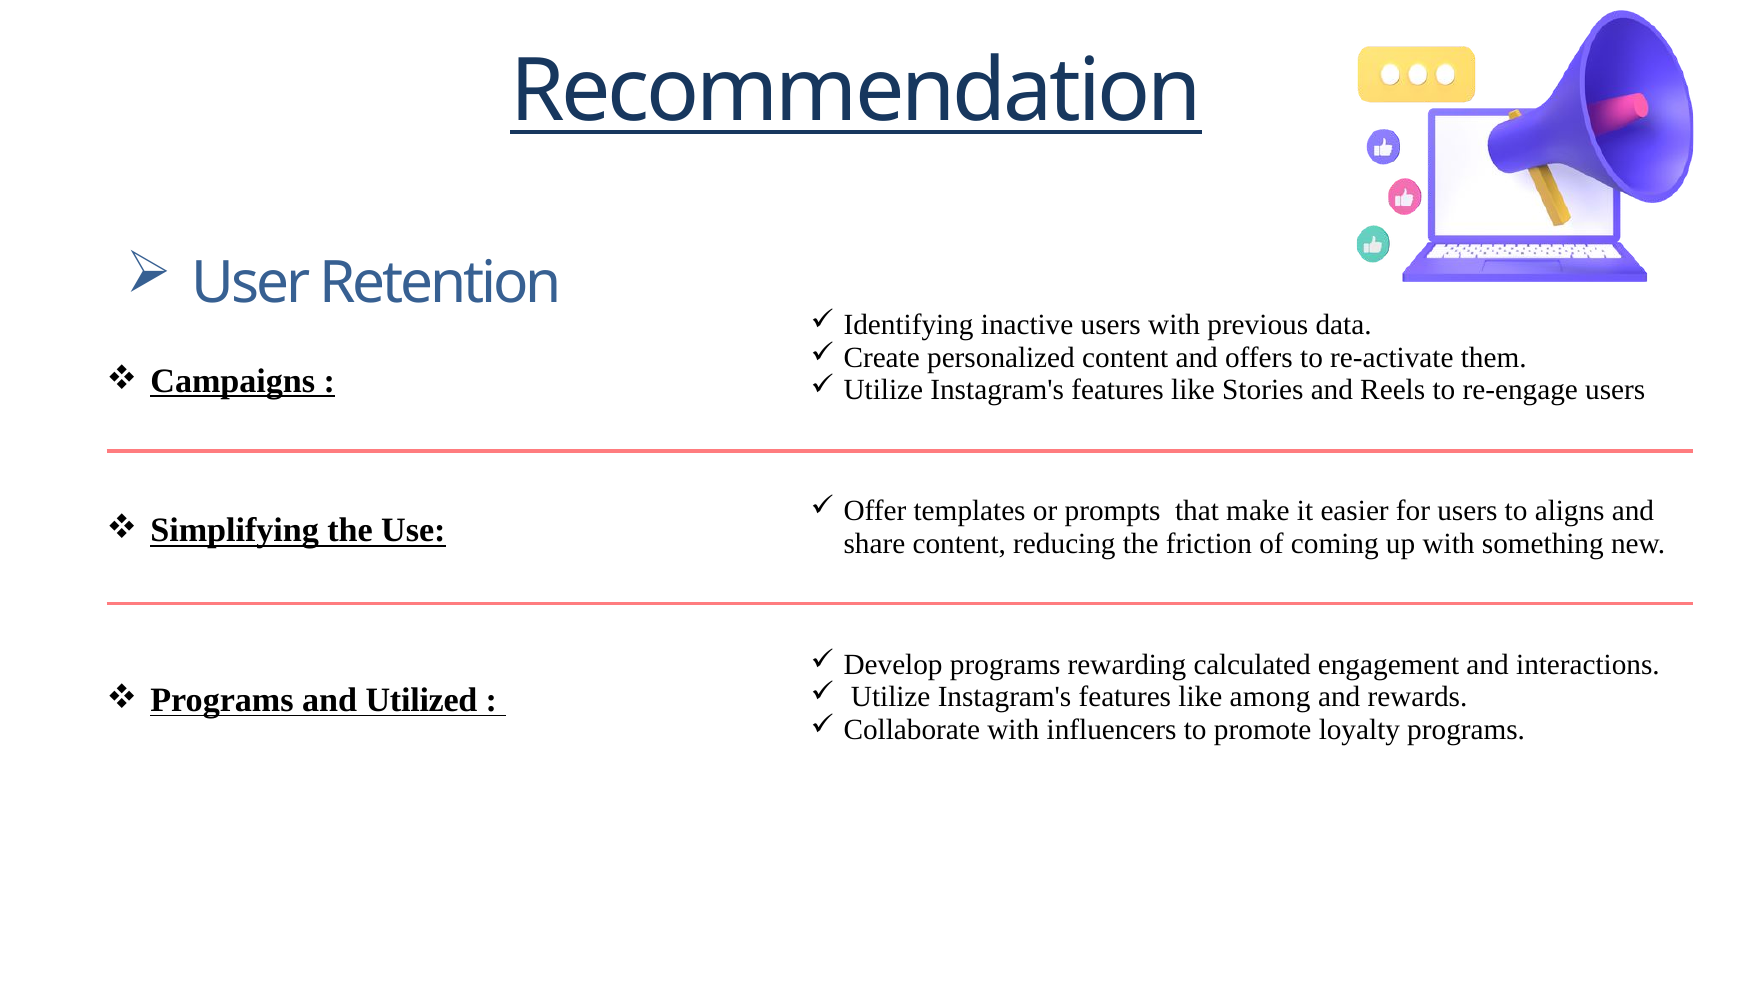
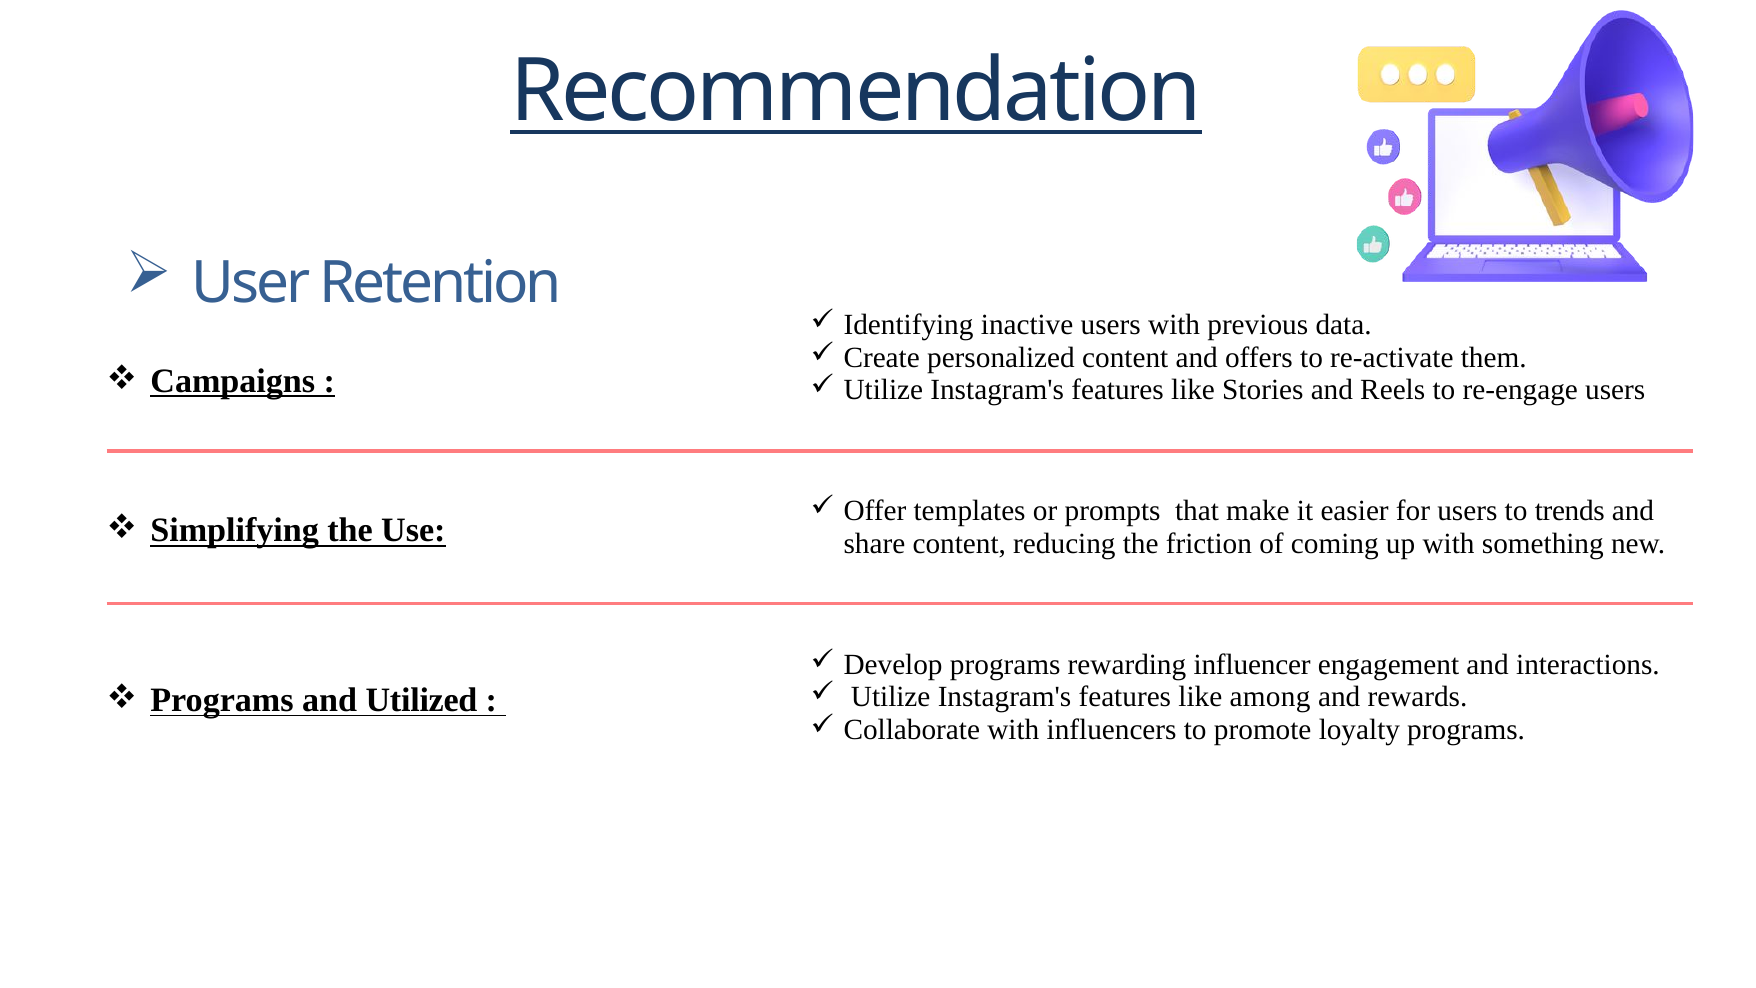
aligns: aligns -> trends
calculated: calculated -> influencer
